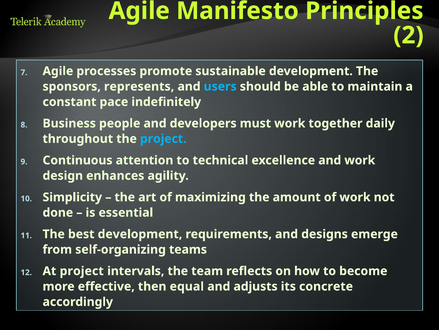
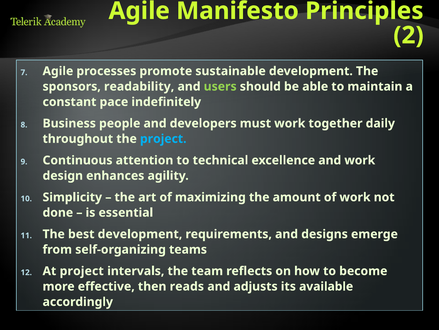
represents: represents -> readability
users colour: light blue -> light green
equal: equal -> reads
concrete: concrete -> available
